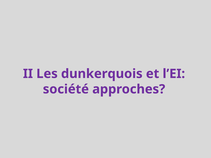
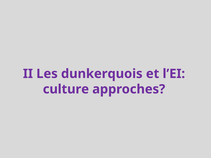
société: société -> culture
